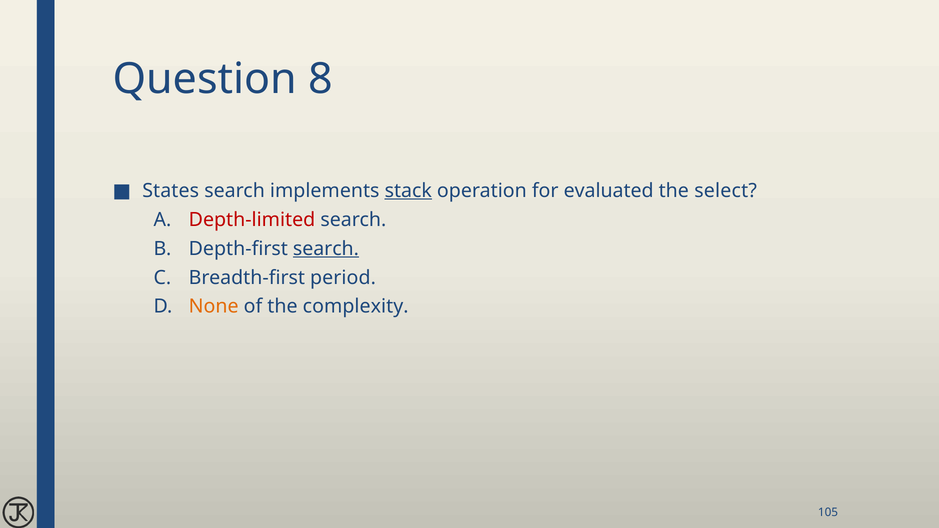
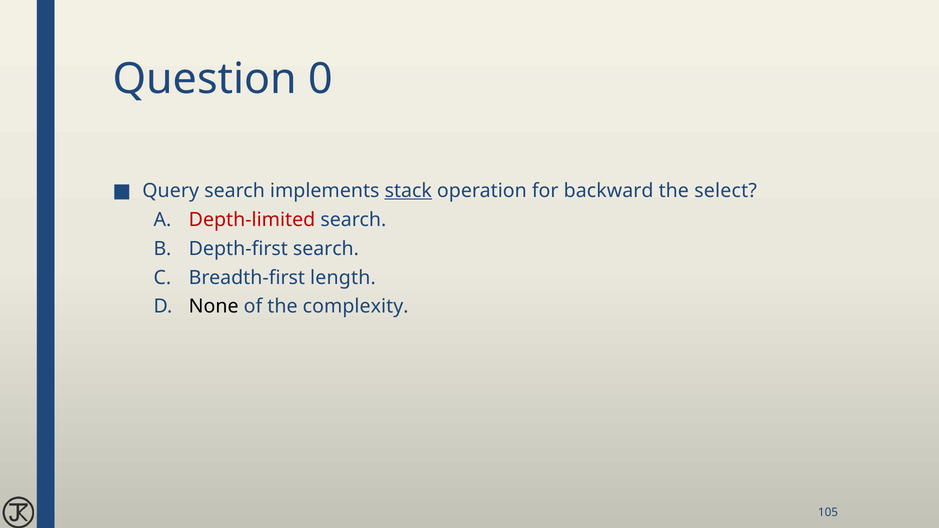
8: 8 -> 0
States: States -> Query
evaluated: evaluated -> backward
search at (326, 249) underline: present -> none
period: period -> length
None colour: orange -> black
